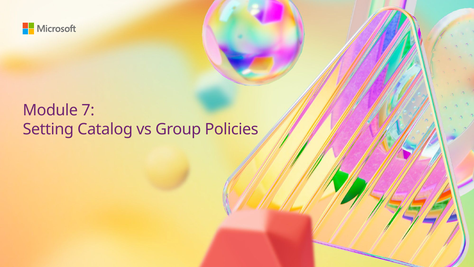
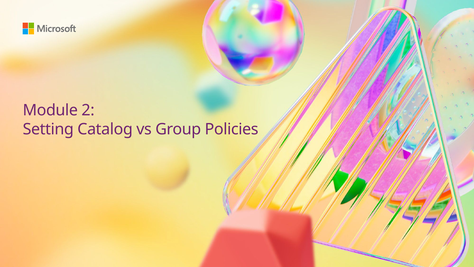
7: 7 -> 2
